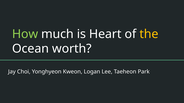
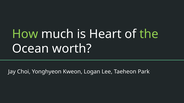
the colour: yellow -> light green
